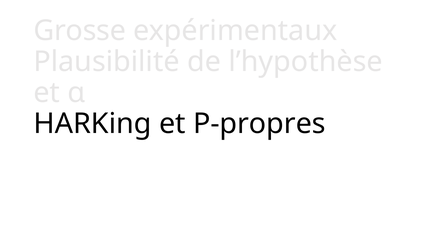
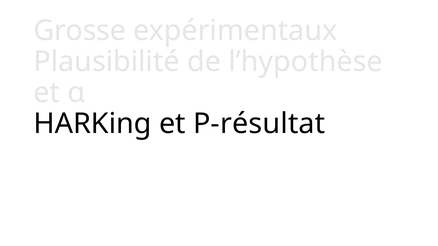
P-propres: P-propres -> P-résultat
